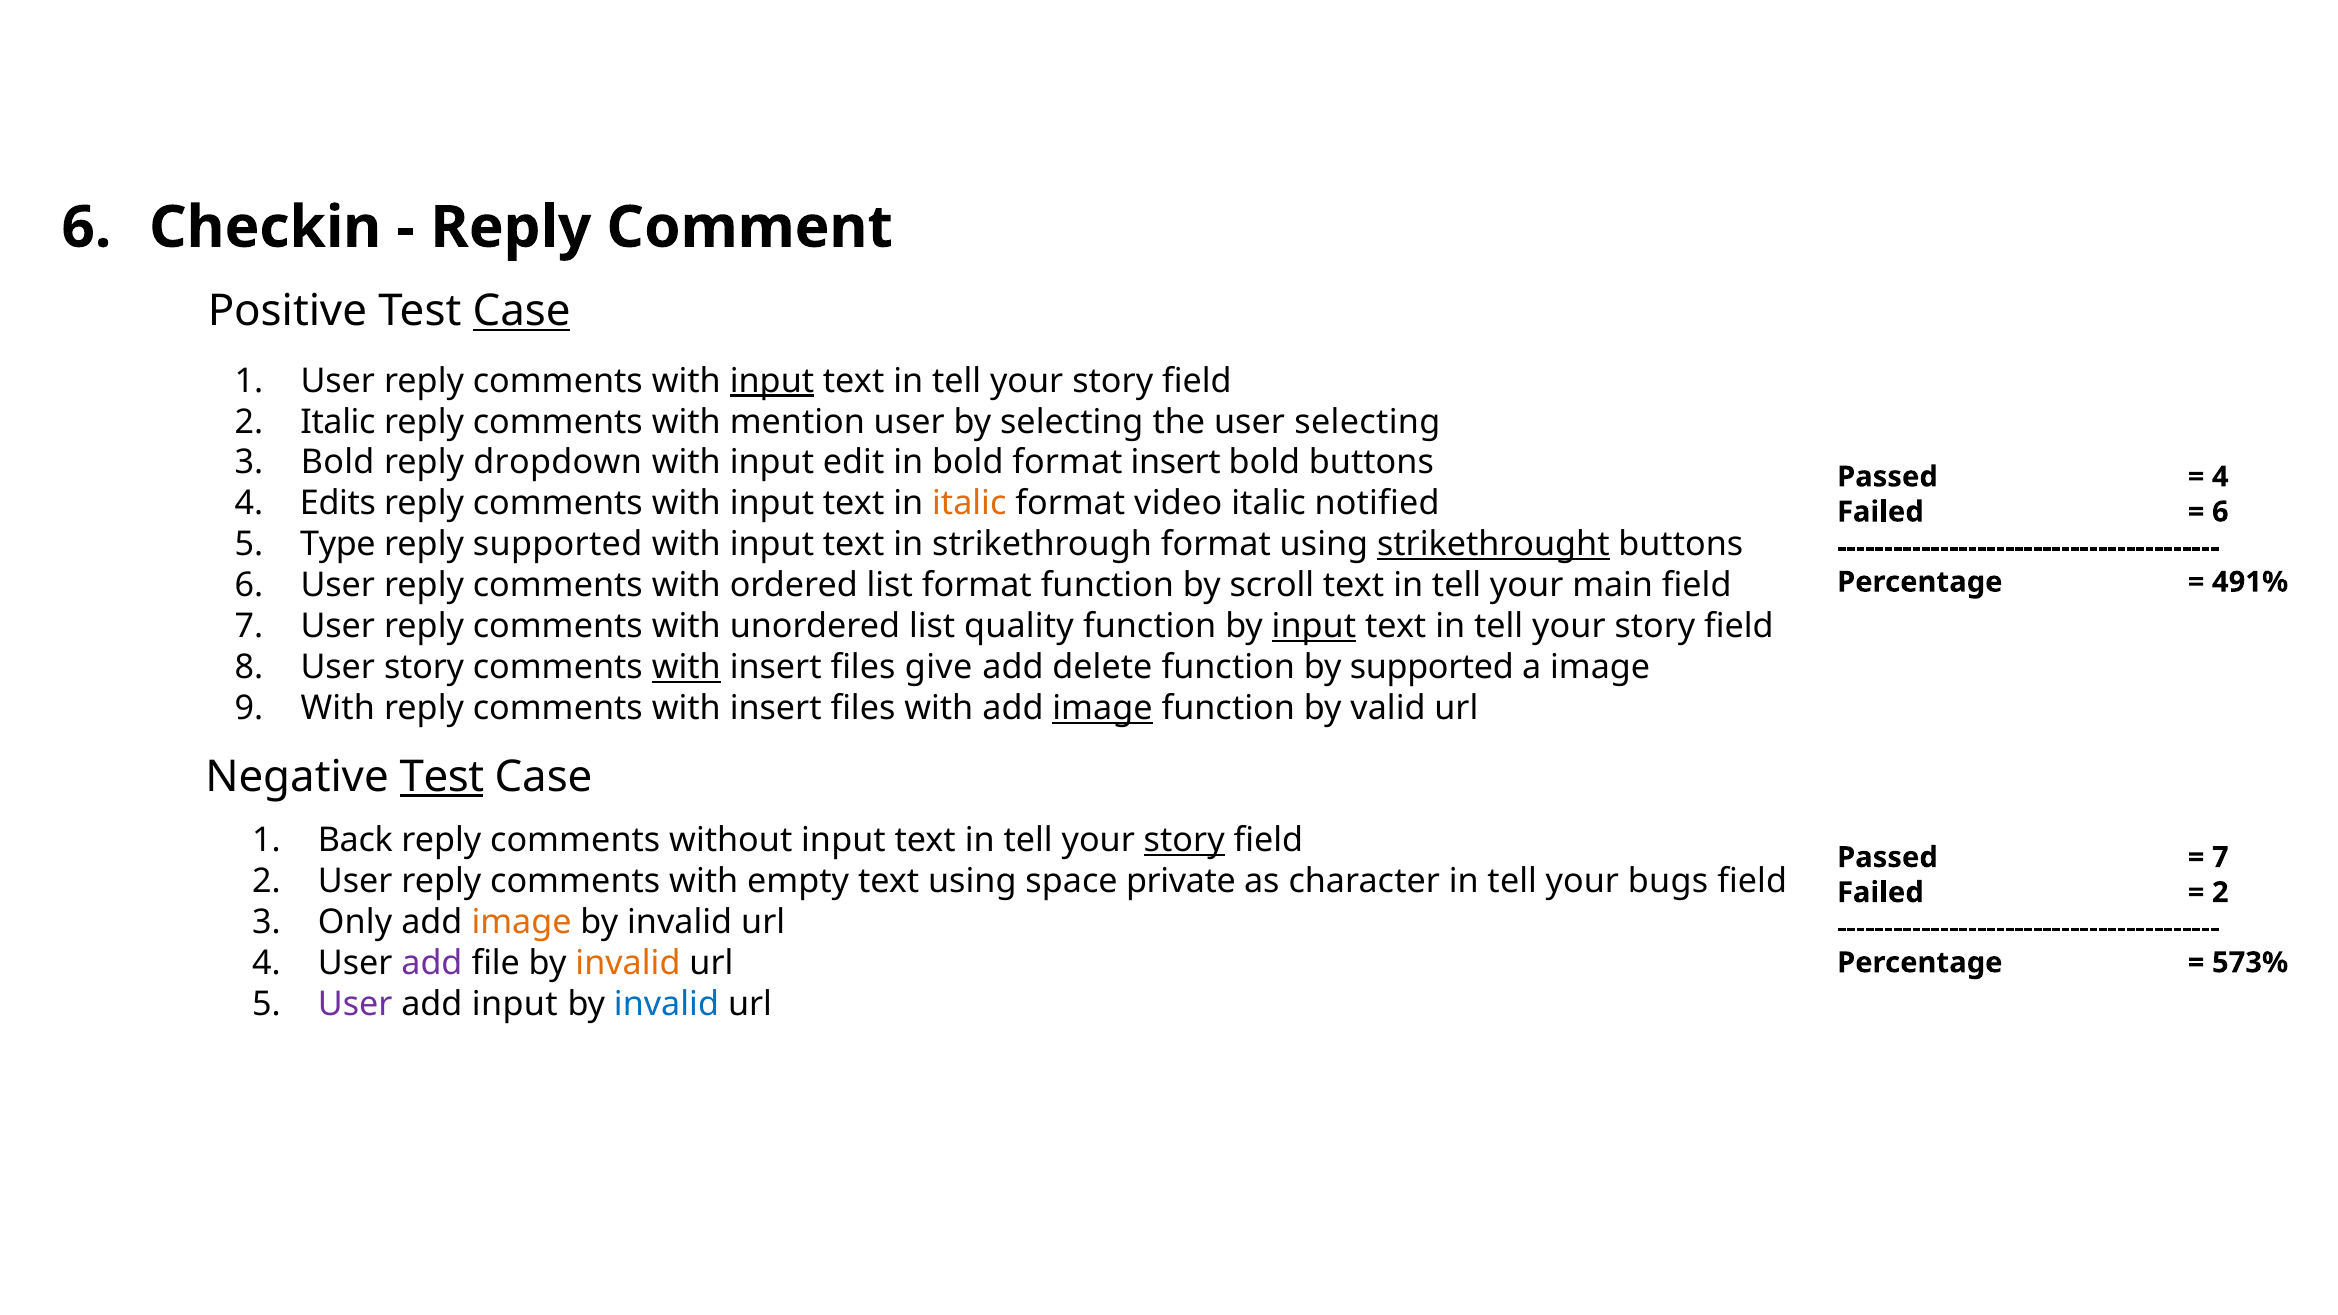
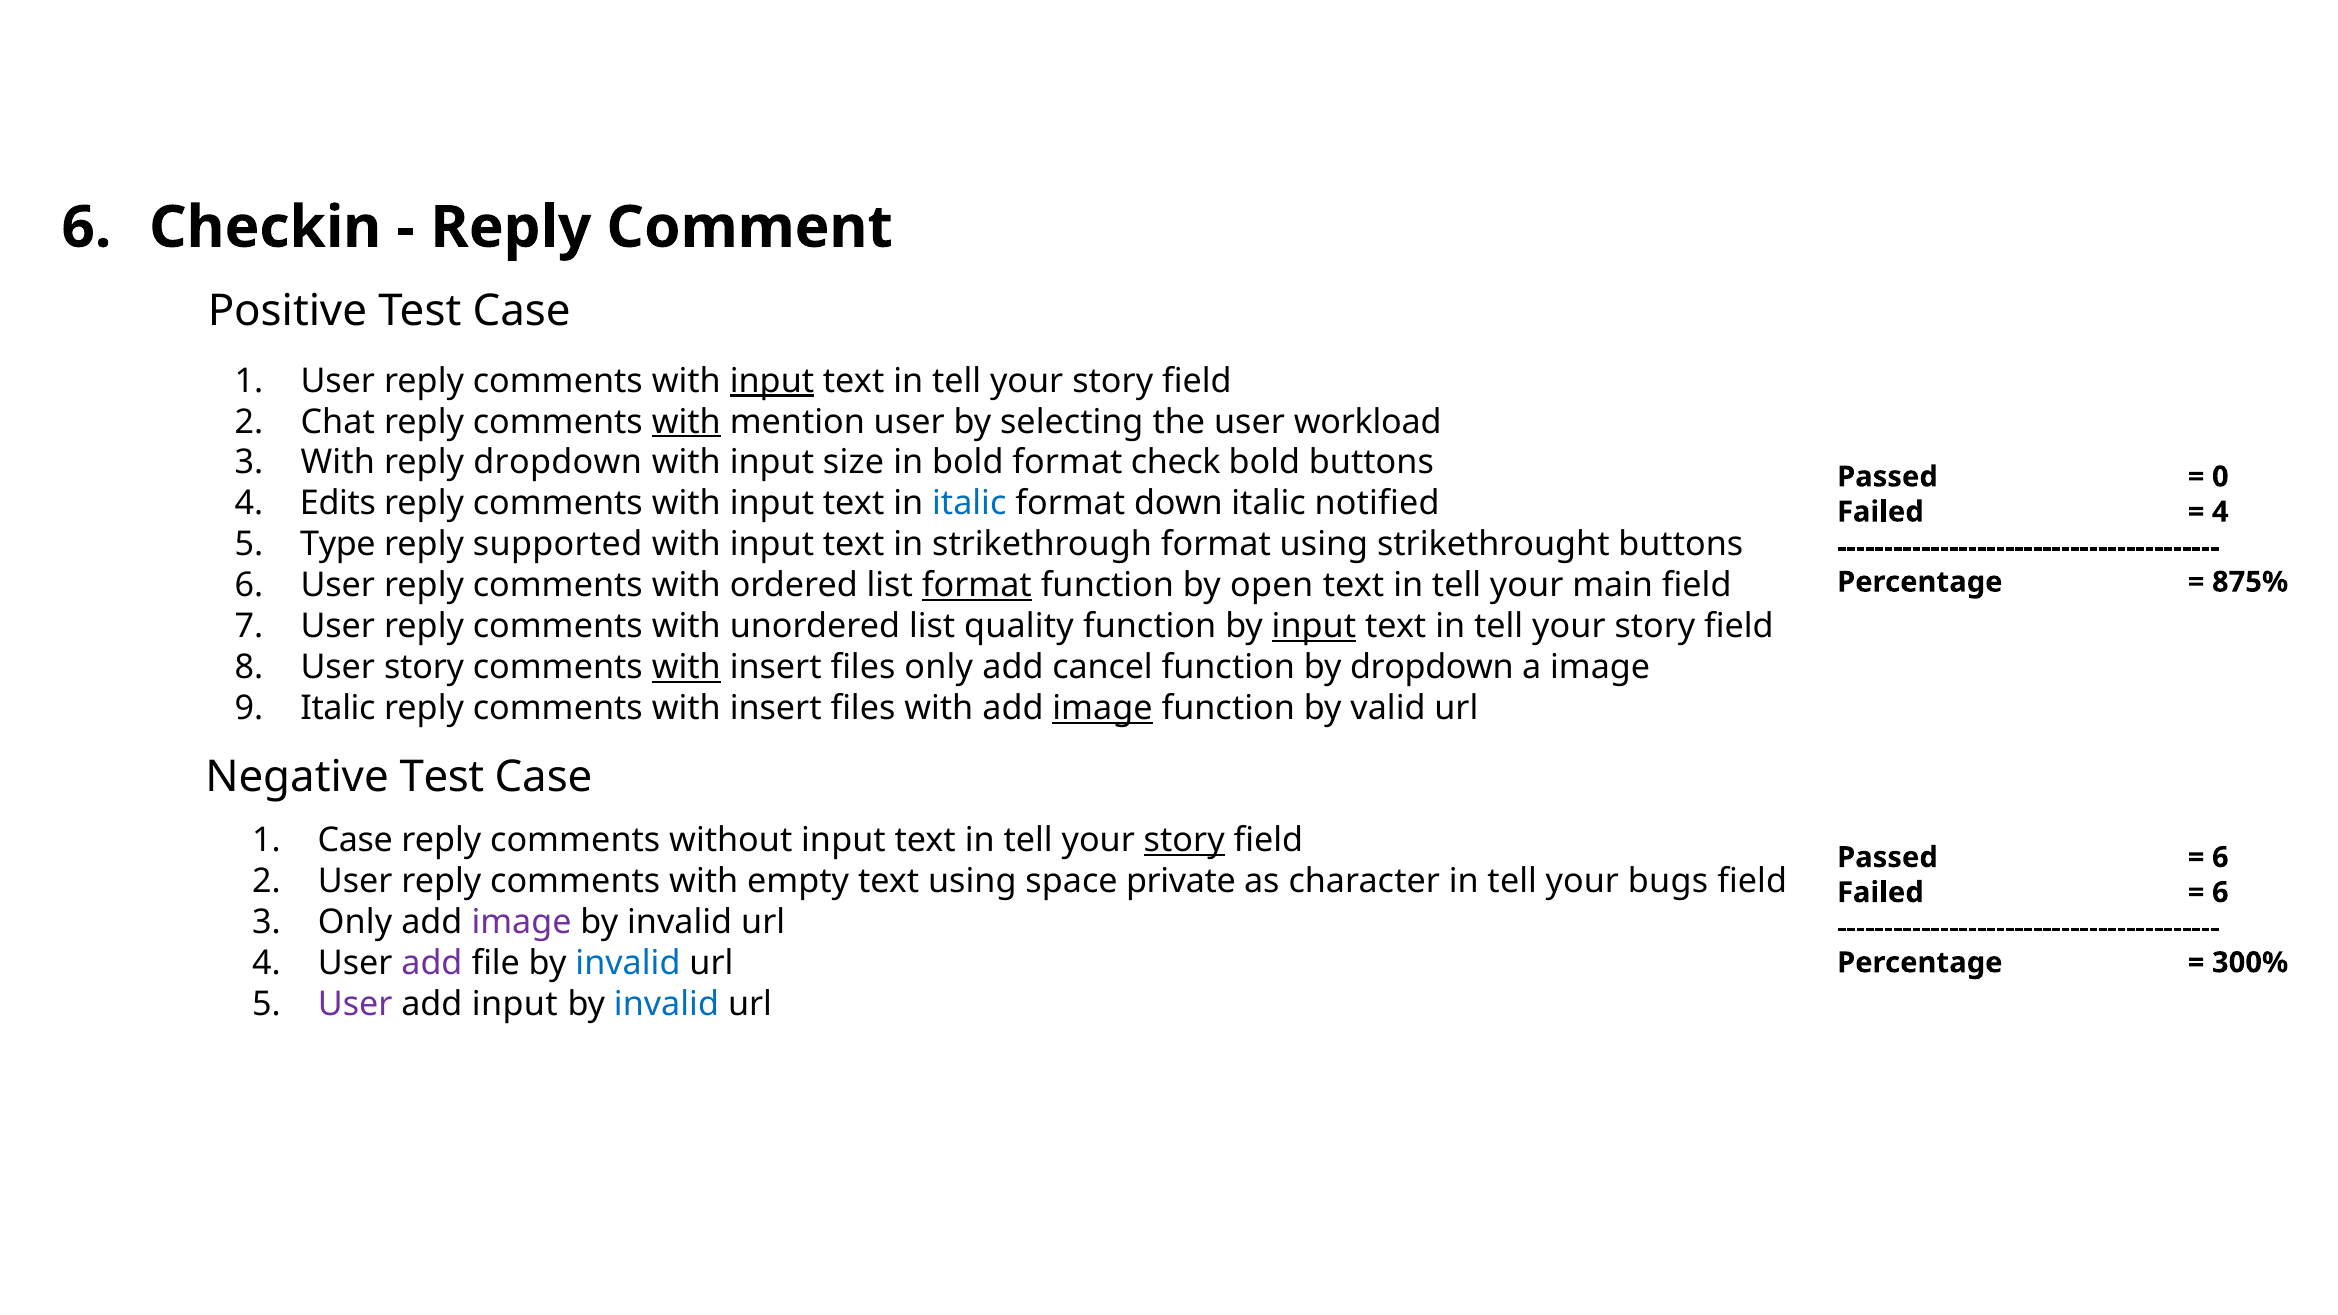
Case at (522, 311) underline: present -> none
Italic at (338, 422): Italic -> Chat
with at (686, 422) underline: none -> present
user selecting: selecting -> workload
Bold at (338, 463): Bold -> With
edit: edit -> size
format insert: insert -> check
4 at (2220, 477): 4 -> 0
italic at (969, 504) colour: orange -> blue
video: video -> down
6 at (2220, 512): 6 -> 4
strikethrought underline: present -> none
format at (977, 586) underline: none -> present
scroll: scroll -> open
491%: 491% -> 875%
files give: give -> only
delete: delete -> cancel
by supported: supported -> dropdown
9 With: With -> Italic
Test at (442, 777) underline: present -> none
Back at (355, 840): Back -> Case
7 at (2220, 858): 7 -> 6
2 at (2220, 893): 2 -> 6
image at (522, 922) colour: orange -> purple
invalid at (628, 963) colour: orange -> blue
573%: 573% -> 300%
